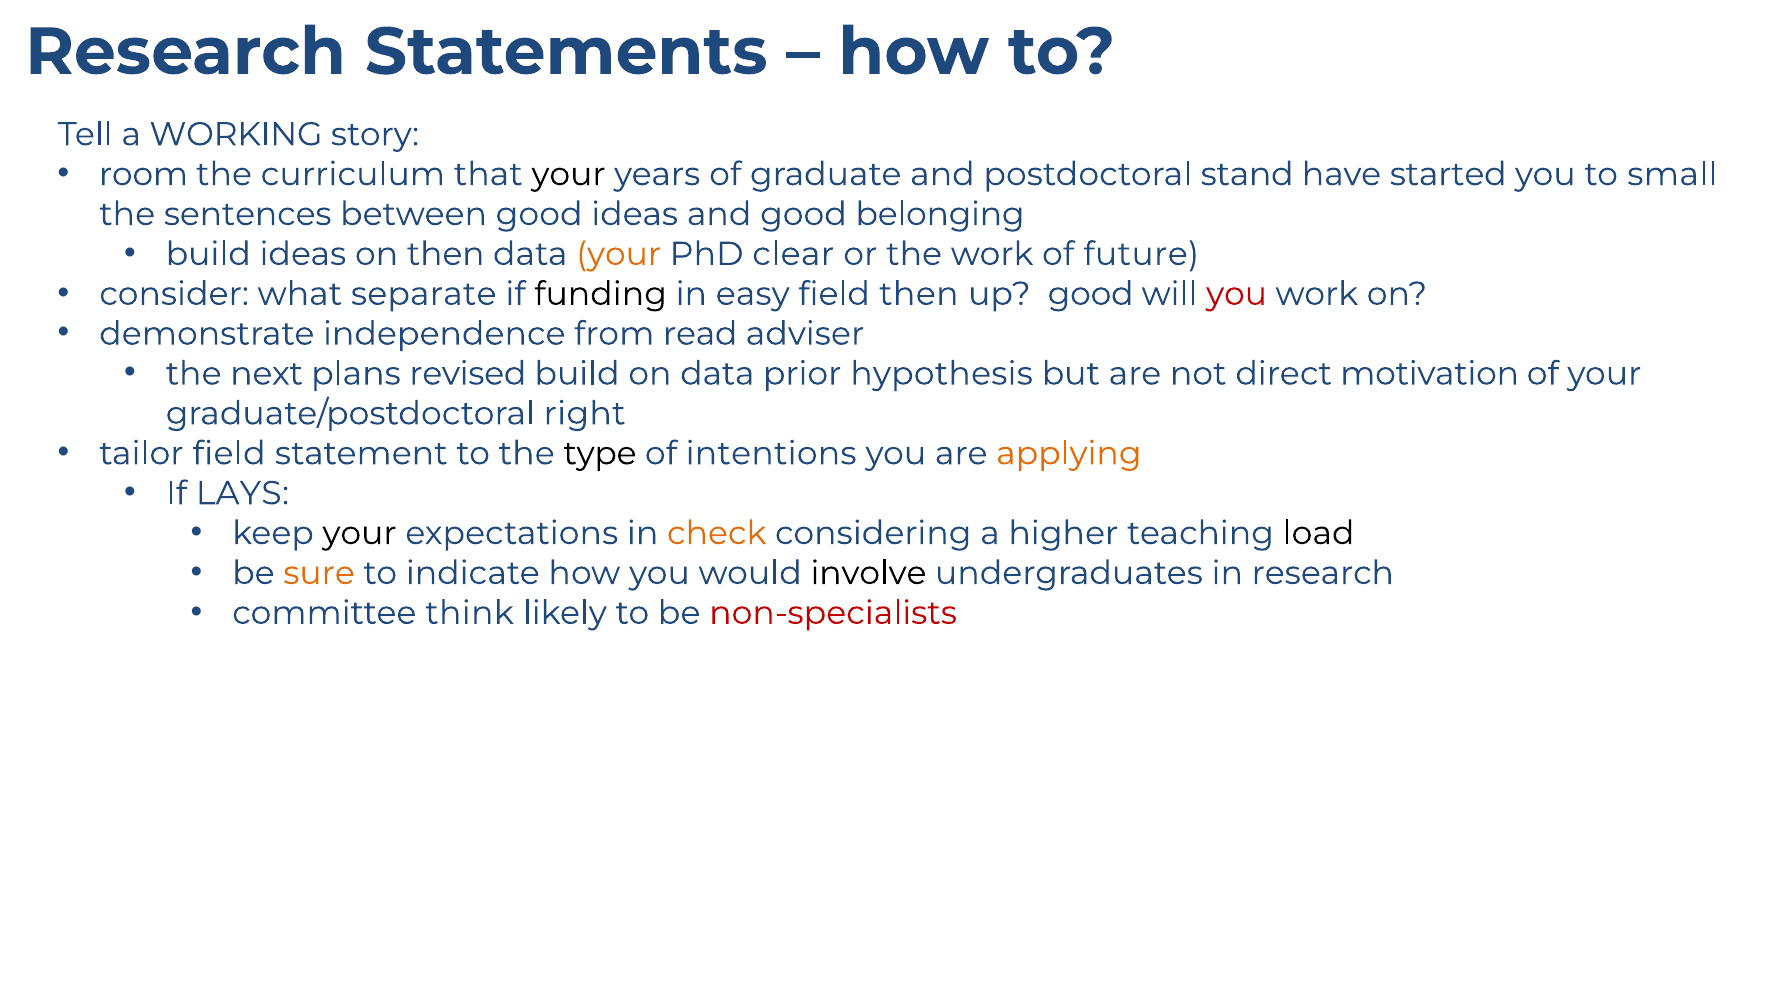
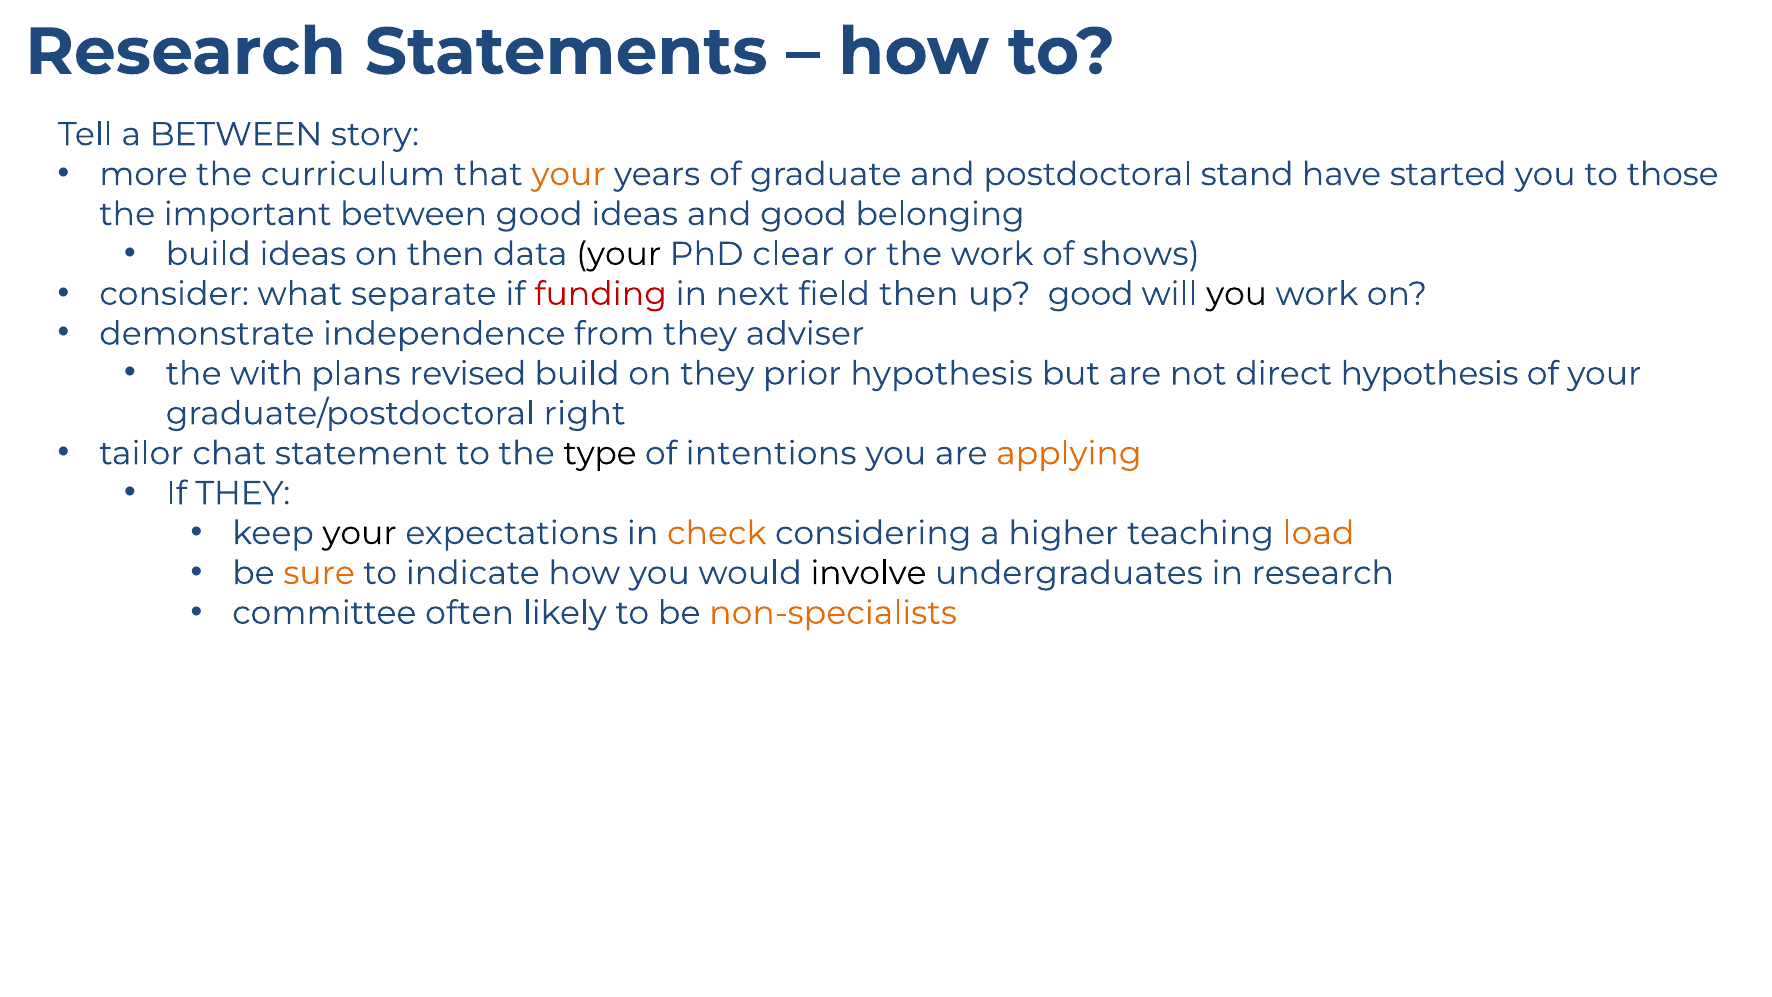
a WORKING: WORKING -> BETWEEN
room: room -> more
your at (569, 174) colour: black -> orange
small: small -> those
sentences: sentences -> important
your at (619, 254) colour: orange -> black
future: future -> shows
funding colour: black -> red
easy: easy -> next
you at (1237, 294) colour: red -> black
from read: read -> they
next: next -> with
on data: data -> they
direct motivation: motivation -> hypothesis
tailor field: field -> chat
If LAYS: LAYS -> THEY
load colour: black -> orange
think: think -> often
non-specialists colour: red -> orange
